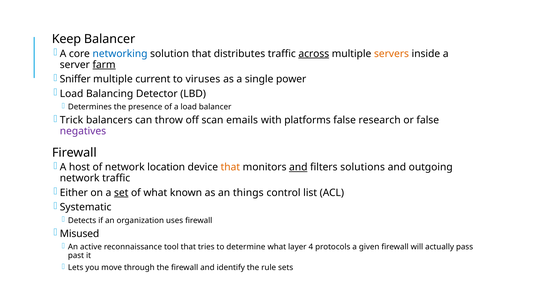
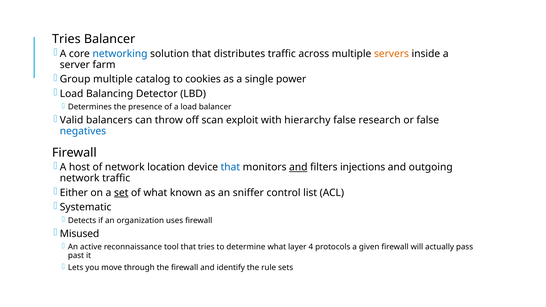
Keep at (66, 39): Keep -> Tries
across underline: present -> none
farm underline: present -> none
Sniffer: Sniffer -> Group
current: current -> catalog
viruses: viruses -> cookies
Trick: Trick -> Valid
emails: emails -> exploit
platforms: platforms -> hierarchy
negatives colour: purple -> blue
that at (230, 167) colour: orange -> blue
solutions: solutions -> injections
things: things -> sniffer
